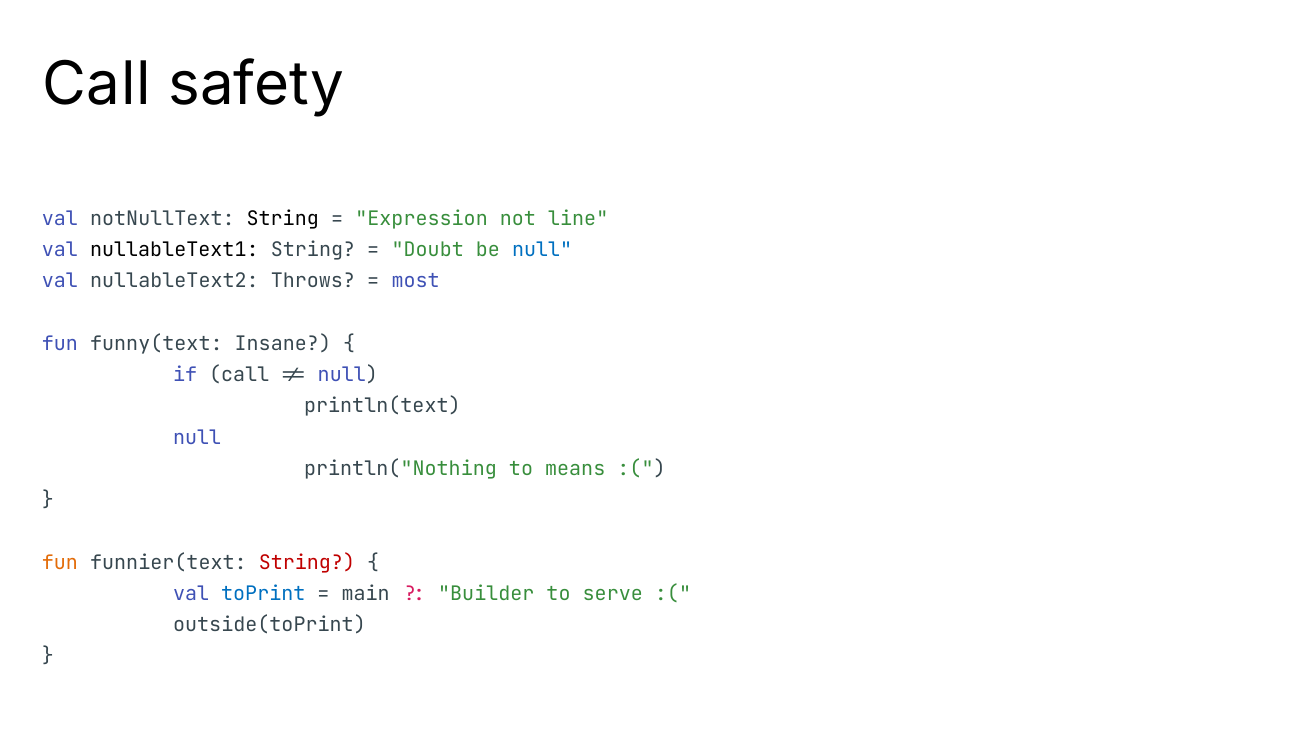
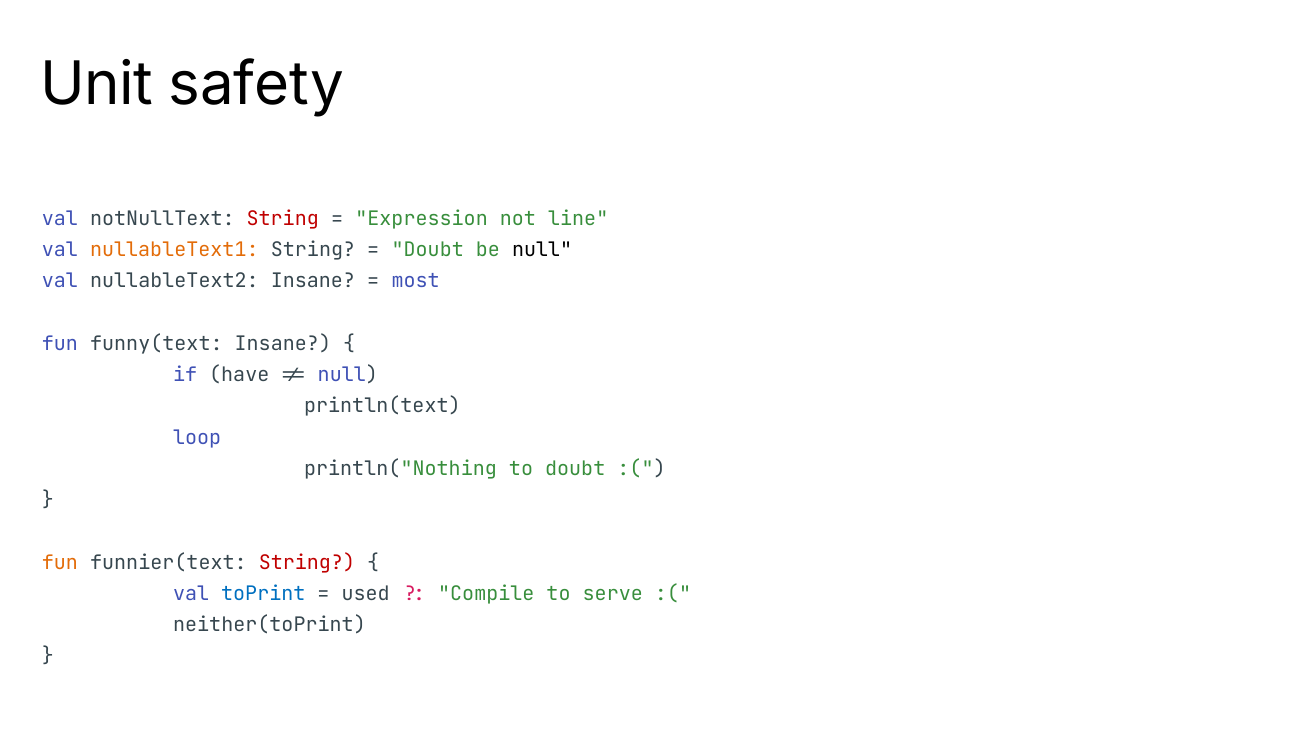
Call at (97, 84): Call -> Unit
String at (283, 219) colour: black -> red
nullableText1 colour: black -> orange
null at (542, 250) colour: blue -> black
nullableText2 Throws: Throws -> Insane
if call: call -> have
null at (197, 438): null -> loop
to means: means -> doubt
main: main -> used
Builder: Builder -> Compile
outside(toPrint: outside(toPrint -> neither(toPrint
